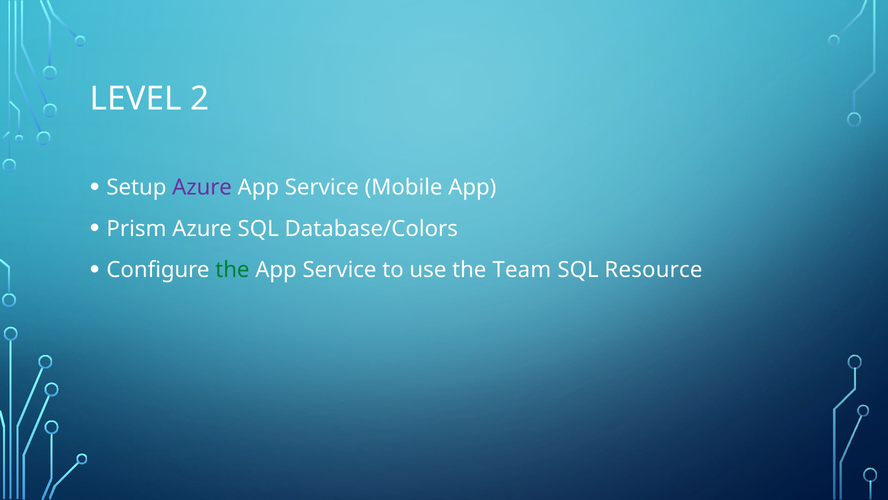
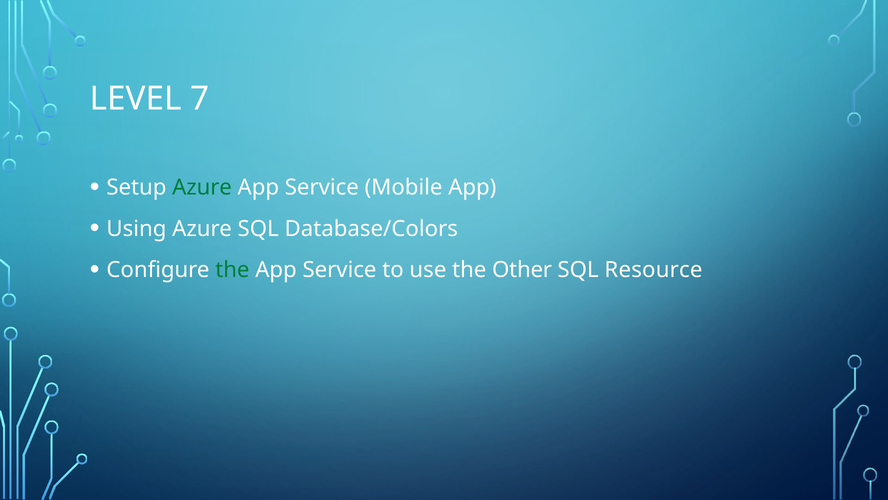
2: 2 -> 7
Azure at (202, 187) colour: purple -> green
Prism: Prism -> Using
Team: Team -> Other
